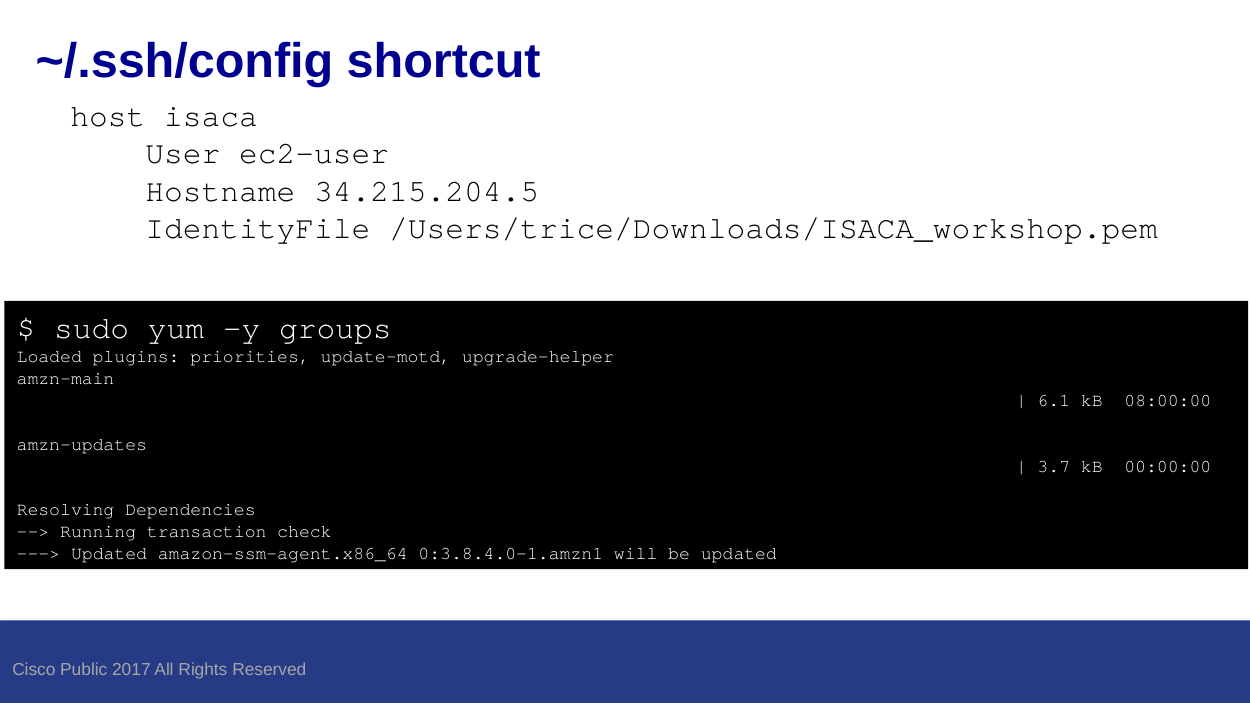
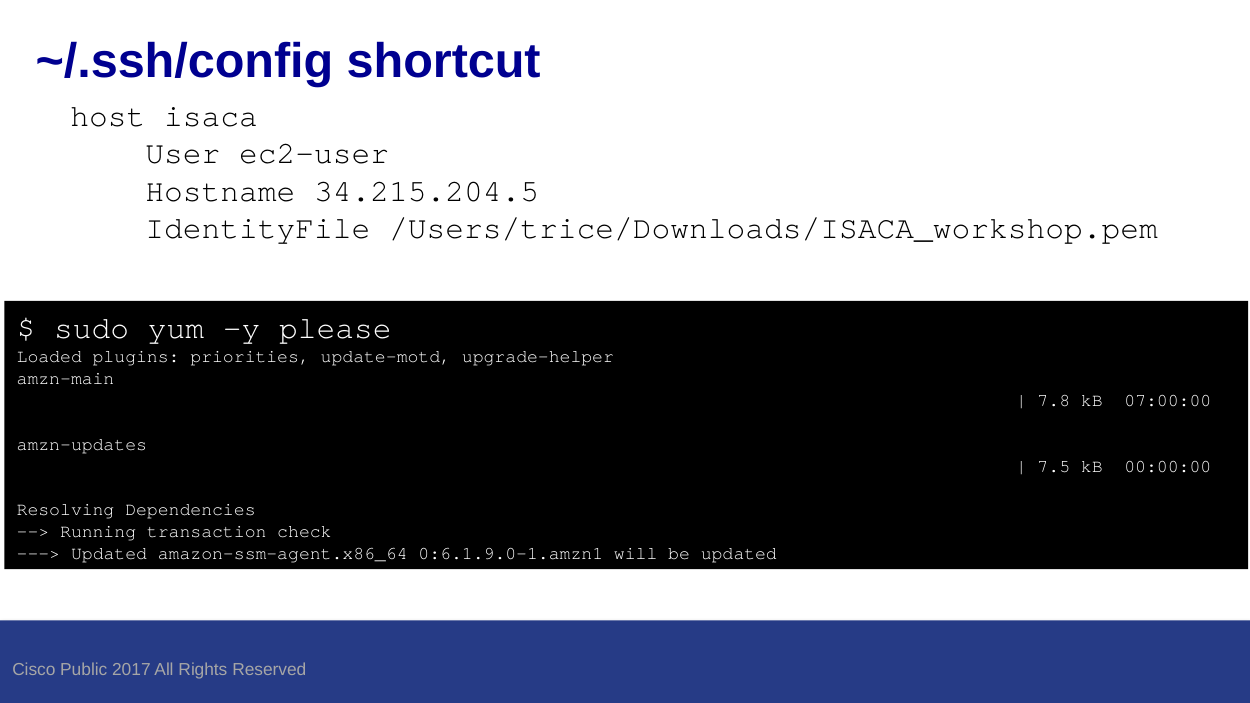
groups: groups -> please
6.1: 6.1 -> 7.8
08:00:00: 08:00:00 -> 07:00:00
3.7: 3.7 -> 7.5
0:3.8.4.0-1.amzn1: 0:3.8.4.0-1.amzn1 -> 0:6.1.9.0-1.amzn1
